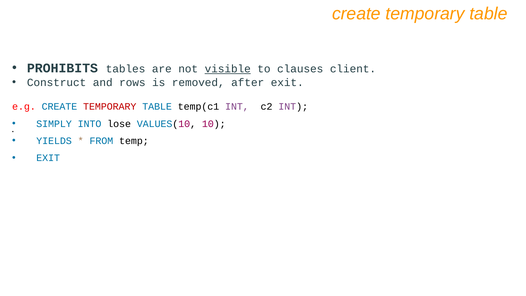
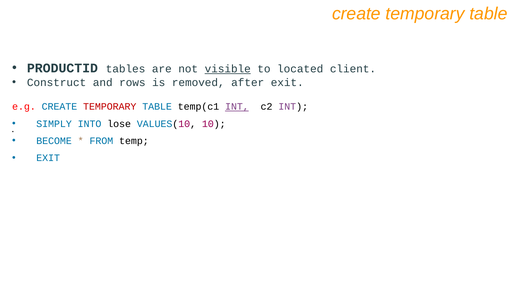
PROHIBITS: PROHIBITS -> PRODUCTID
clauses: clauses -> located
INT at (237, 107) underline: none -> present
YIELDS: YIELDS -> BECOME
